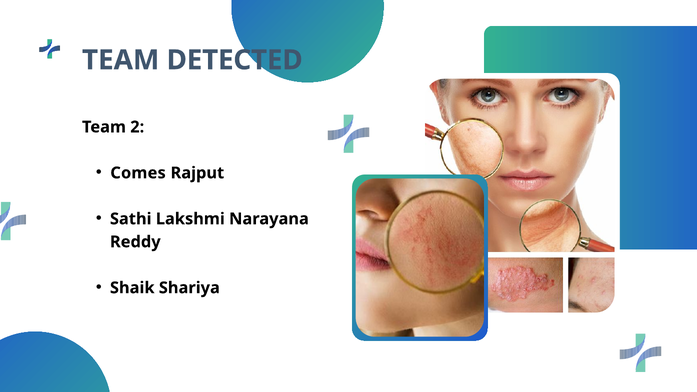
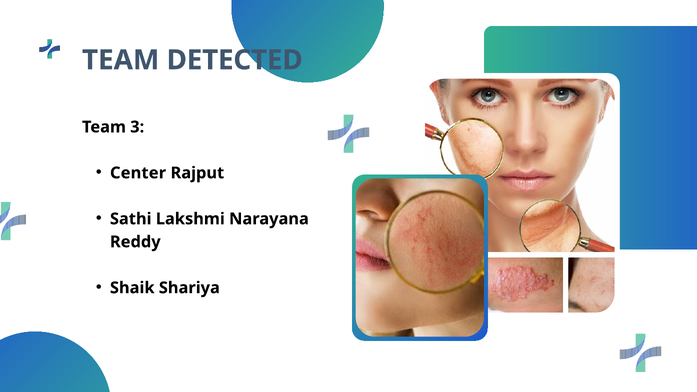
2: 2 -> 3
Comes: Comes -> Center
